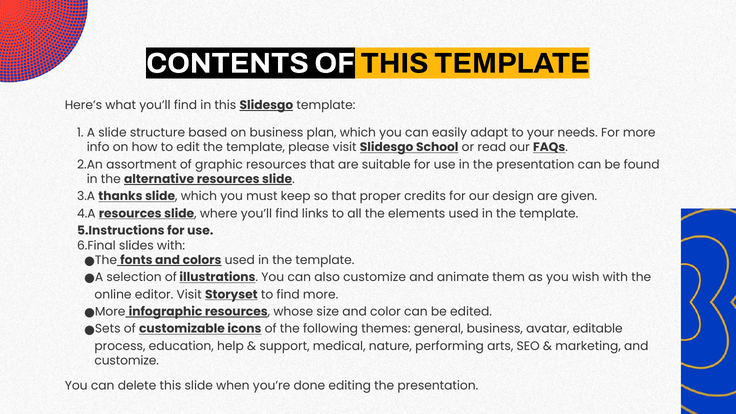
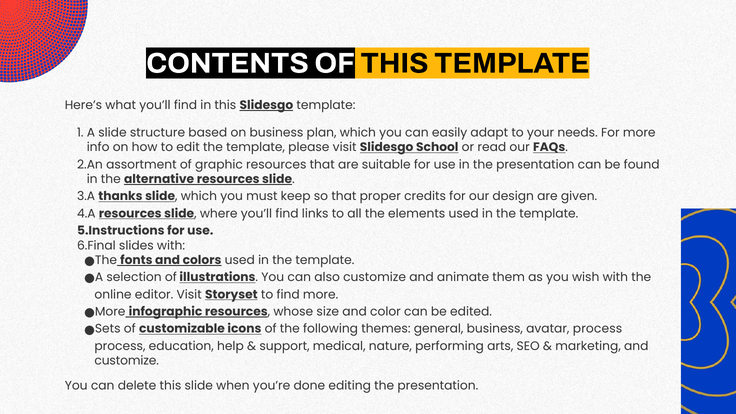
avatar editable: editable -> process
